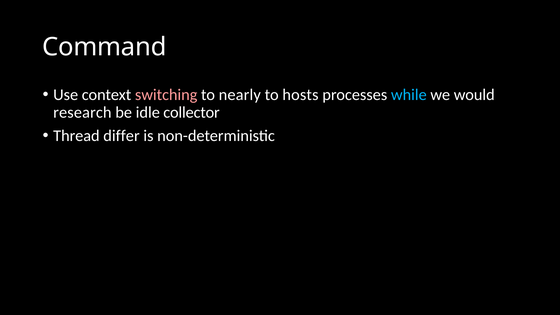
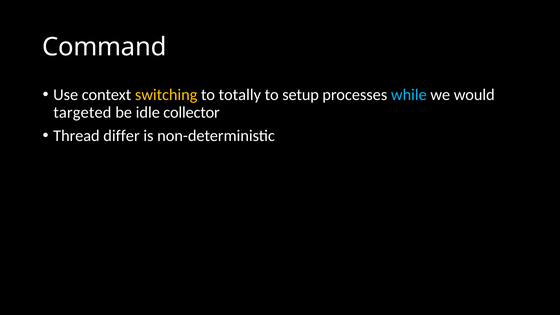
switching colour: pink -> yellow
nearly: nearly -> totally
hosts: hosts -> setup
research: research -> targeted
